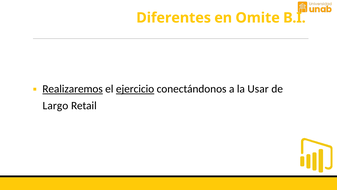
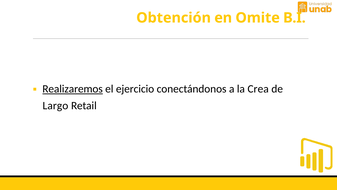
Diferentes: Diferentes -> Obtención
ejercicio underline: present -> none
Usar: Usar -> Crea
